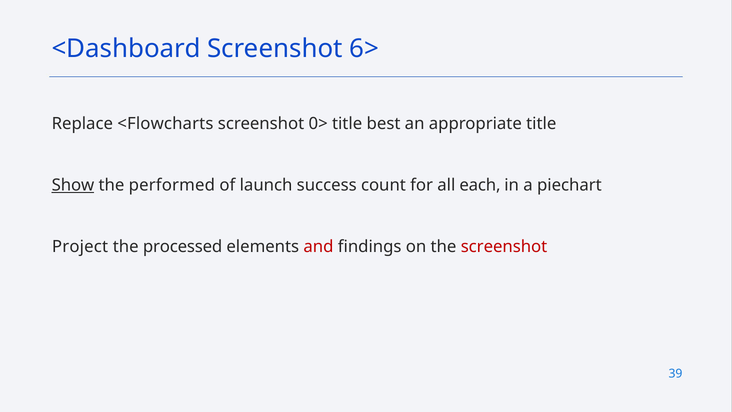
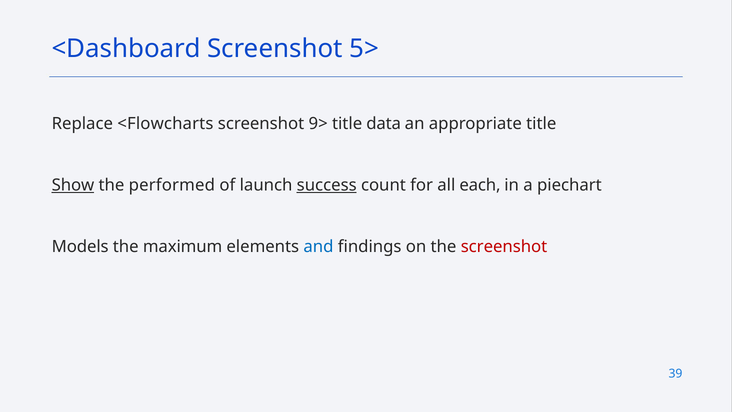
6>: 6> -> 5>
0>: 0> -> 9>
best: best -> data
success underline: none -> present
Project: Project -> Models
processed: processed -> maximum
and colour: red -> blue
